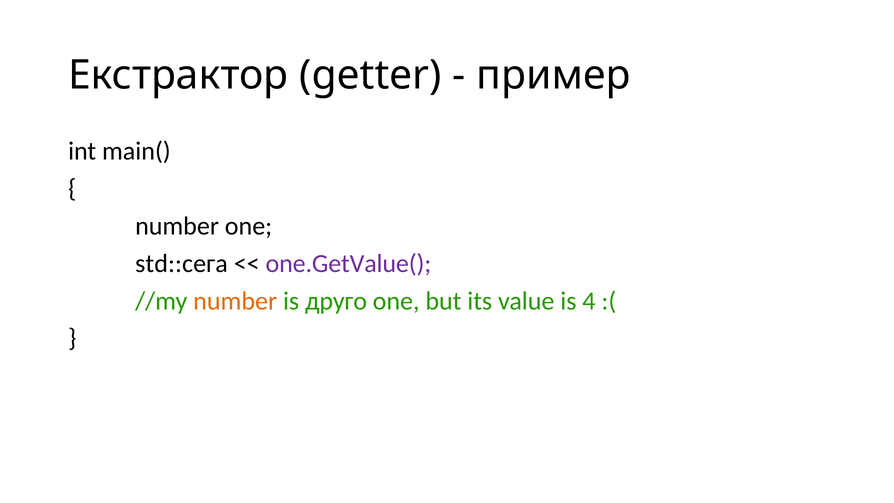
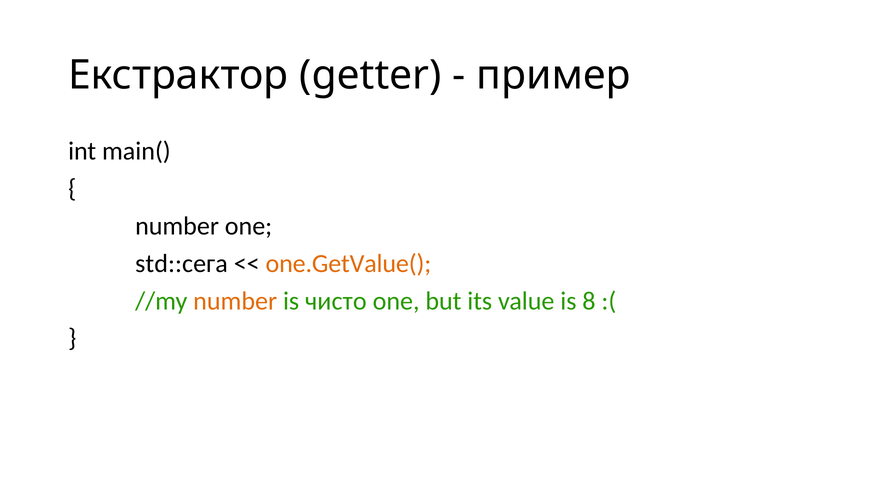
one.GetValue( colour: purple -> orange
друго: друго -> чисто
4: 4 -> 8
